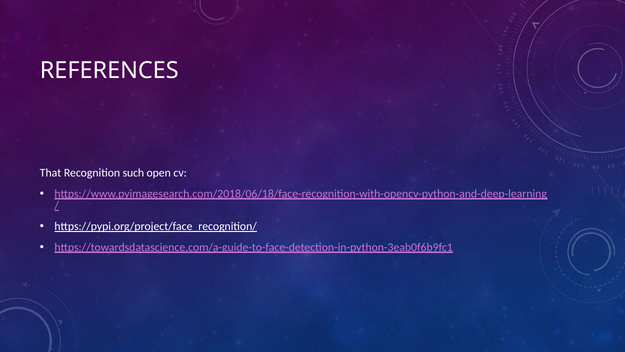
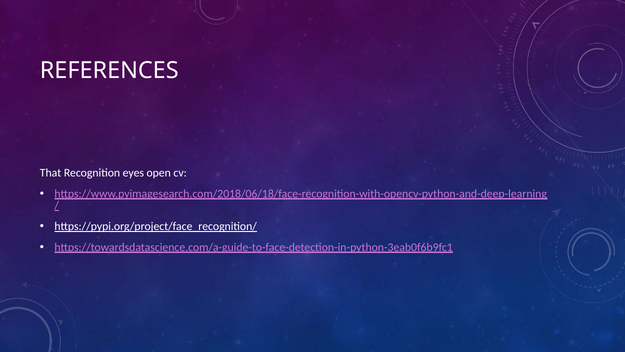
such: such -> eyes
